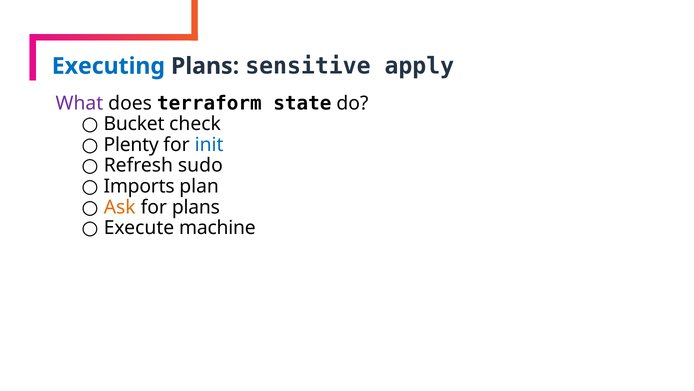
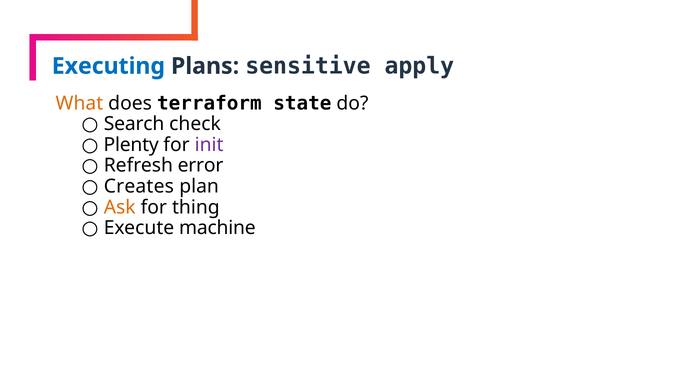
What colour: purple -> orange
Bucket: Bucket -> Search
init colour: blue -> purple
sudo: sudo -> error
Imports: Imports -> Creates
for plans: plans -> thing
